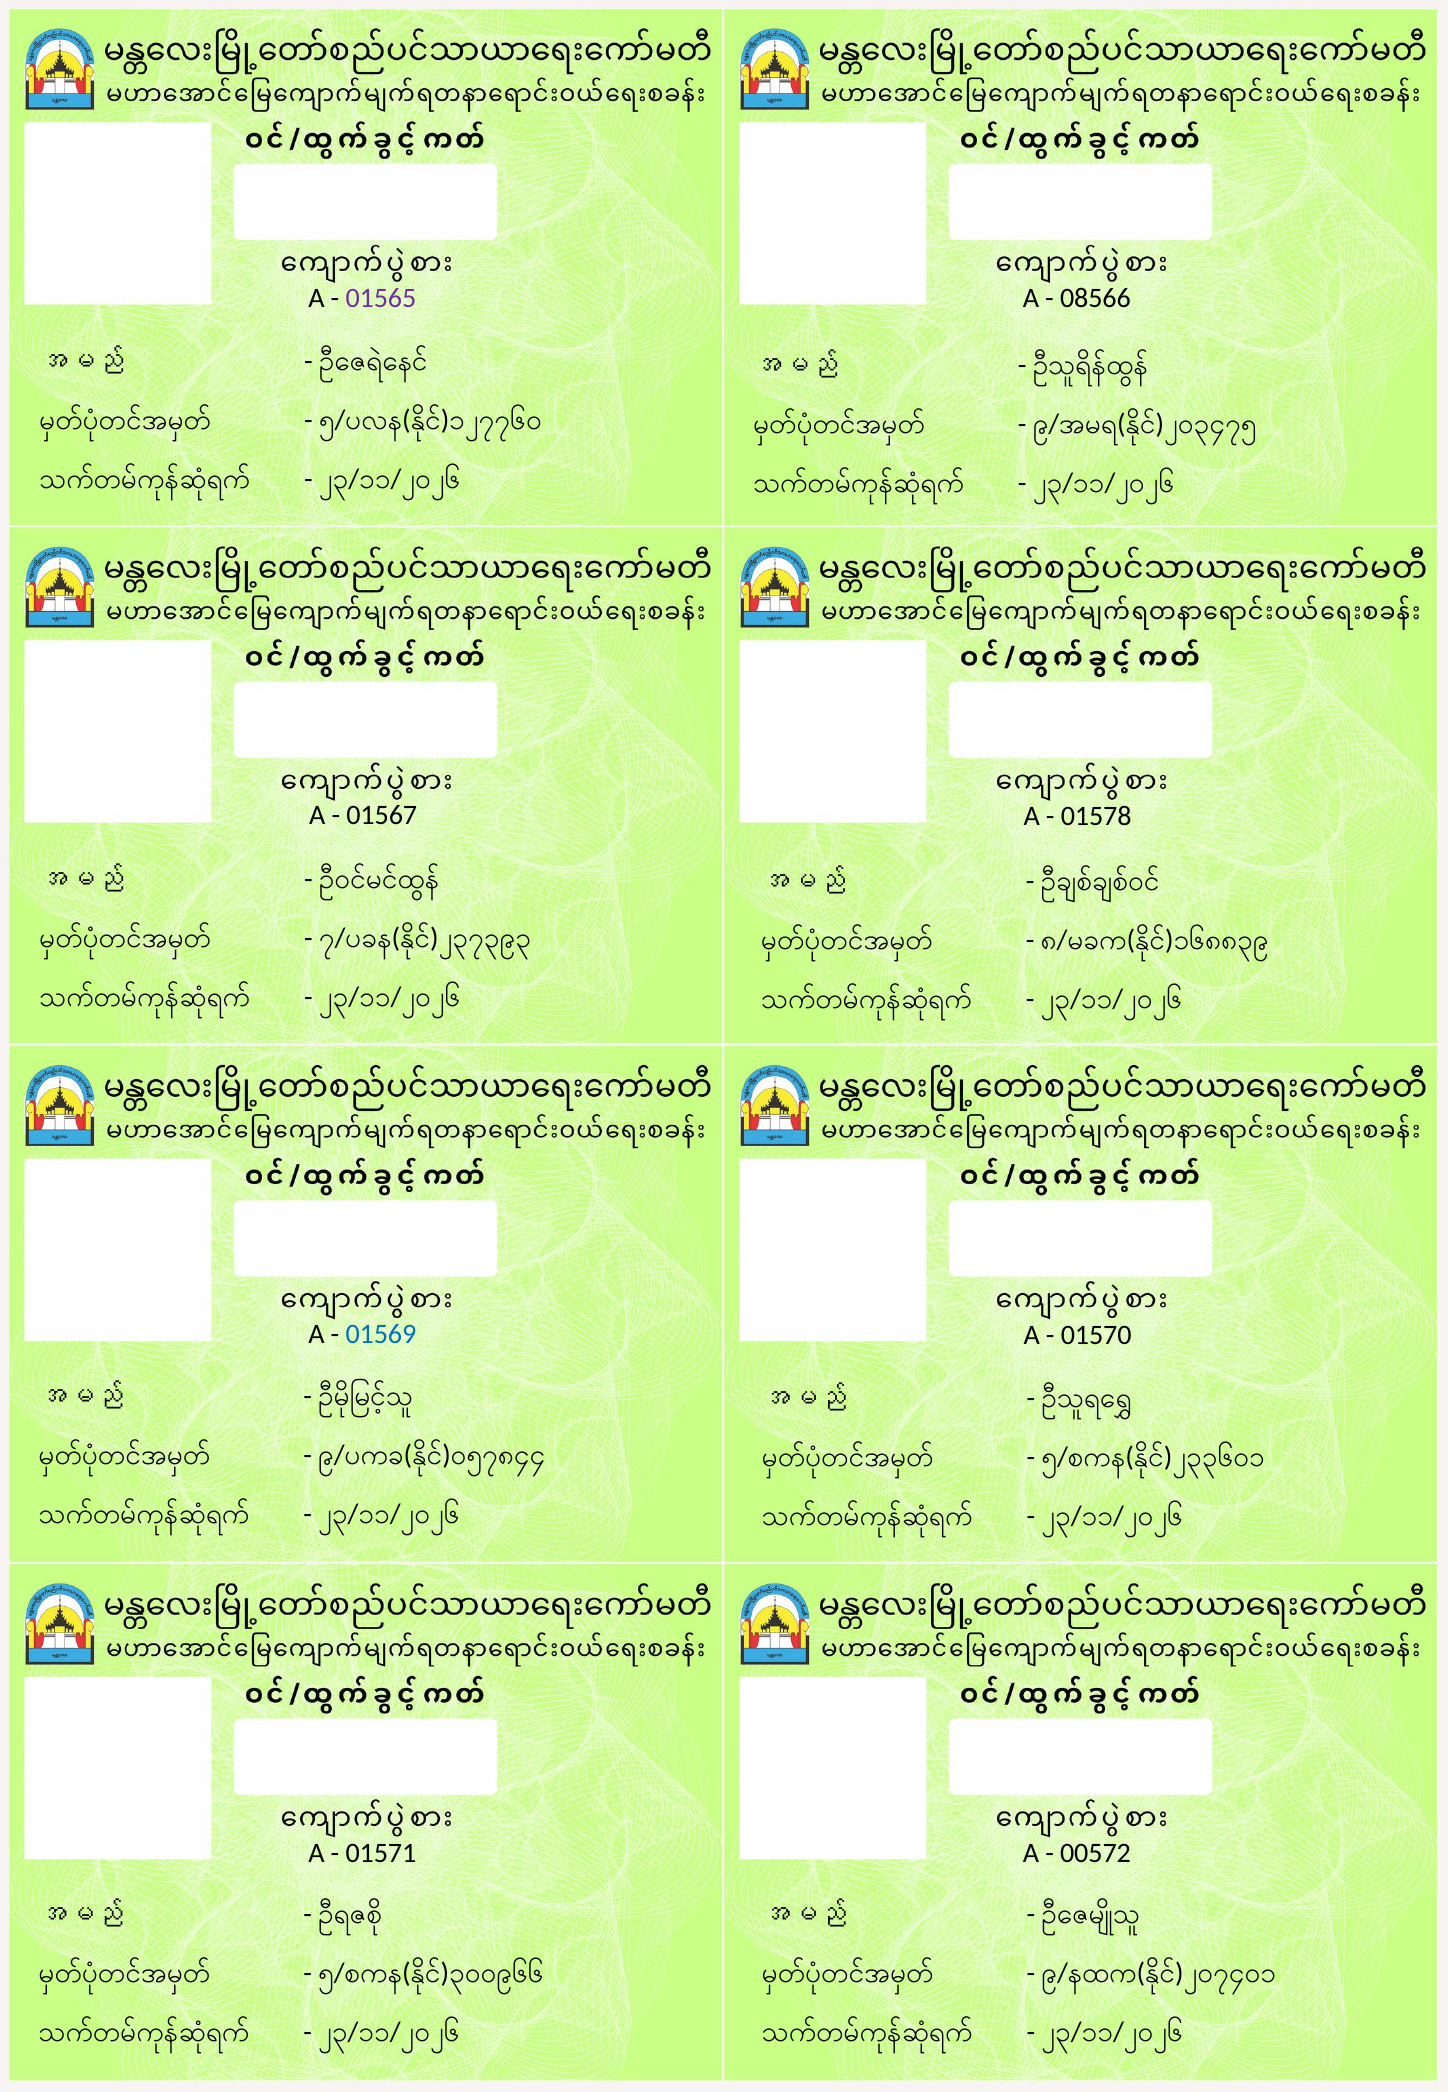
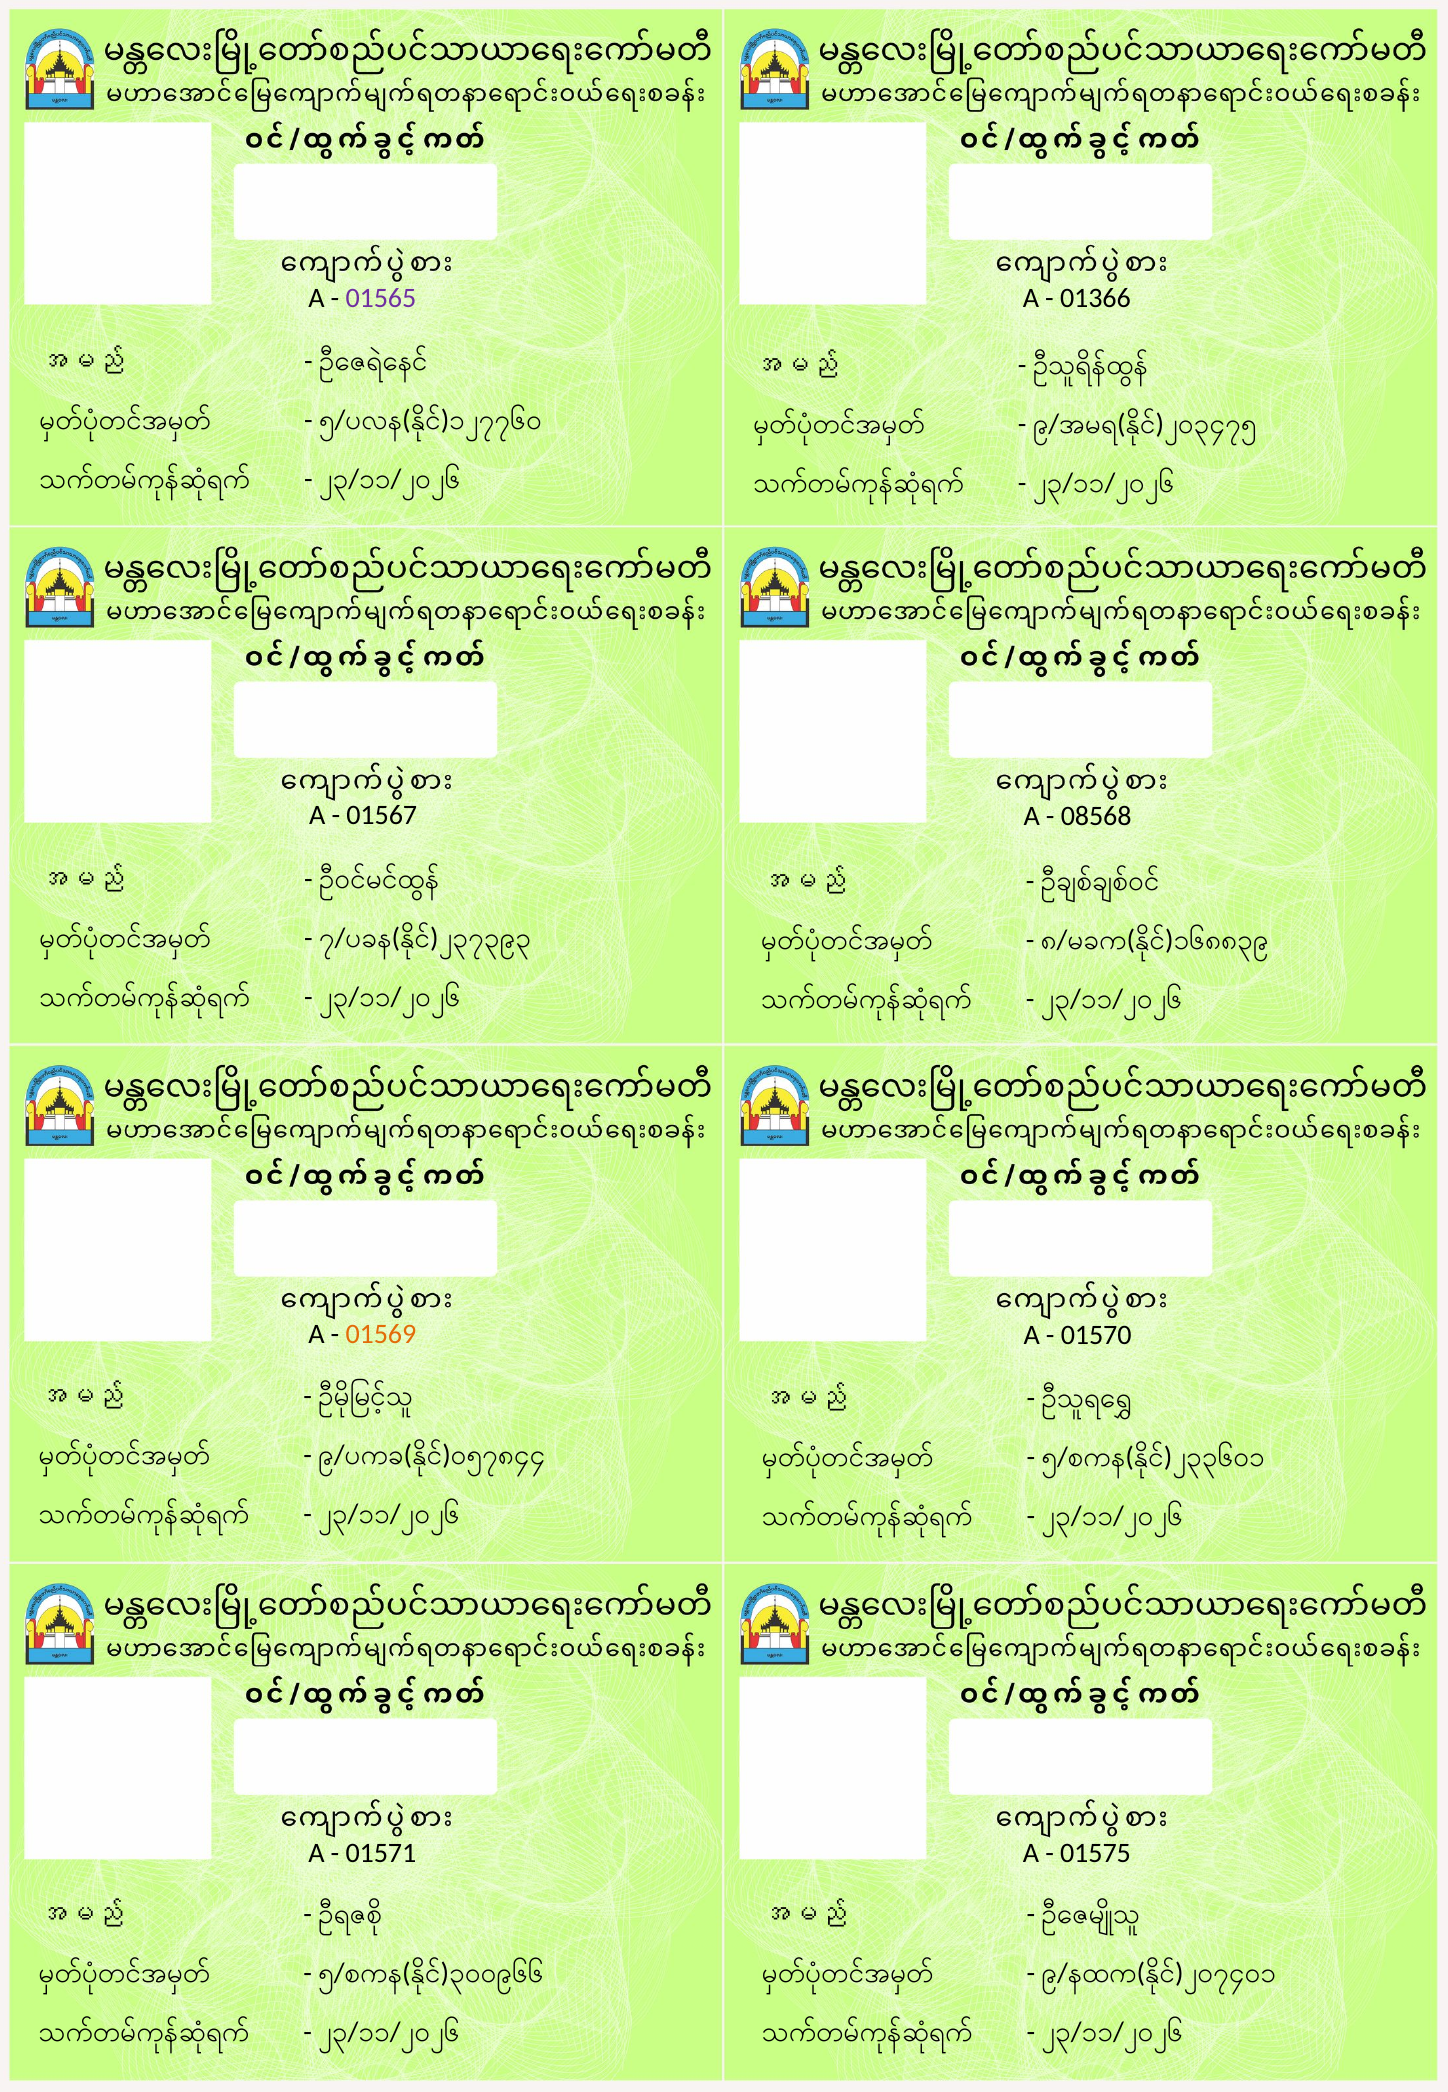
08566: 08566 -> 01366
01578: 01578 -> 08568
01569 colour: blue -> orange
00572: 00572 -> 01575
